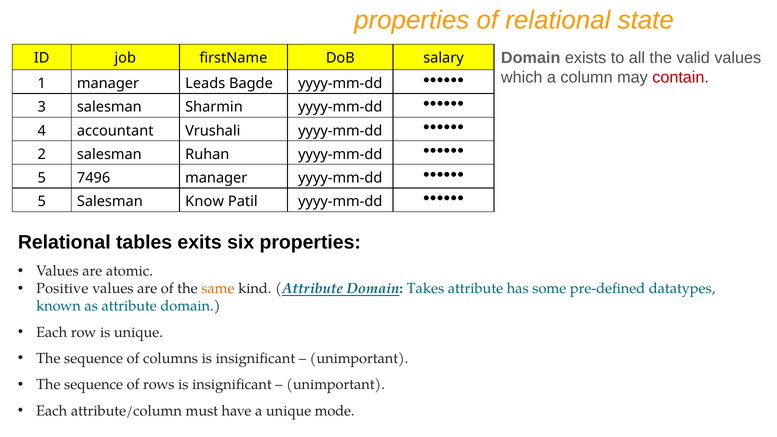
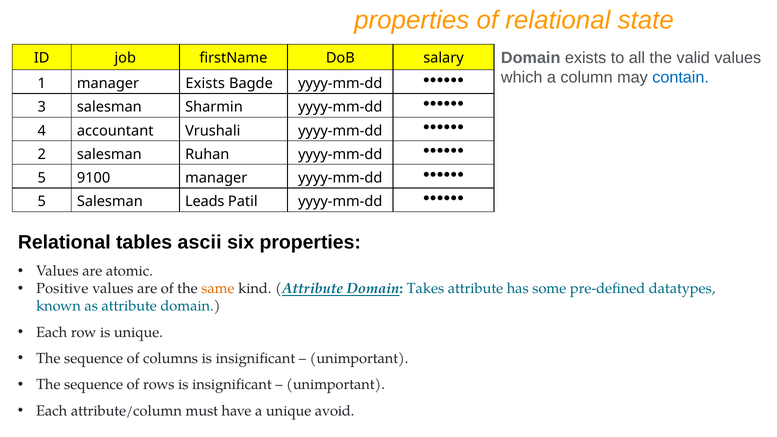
contain colour: red -> blue
manager Leads: Leads -> Exists
7496: 7496 -> 9100
Know: Know -> Leads
exits: exits -> ascii
mode: mode -> avoid
